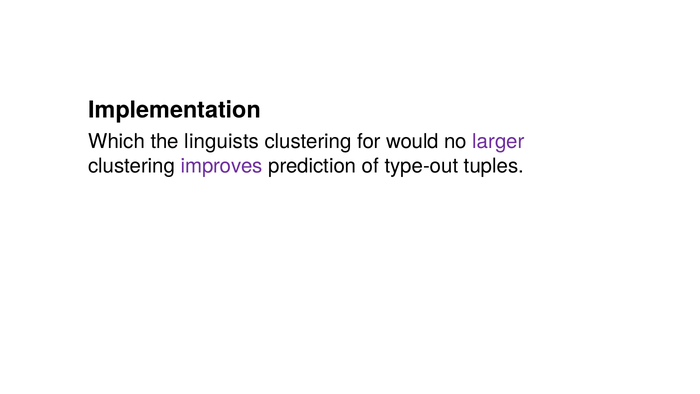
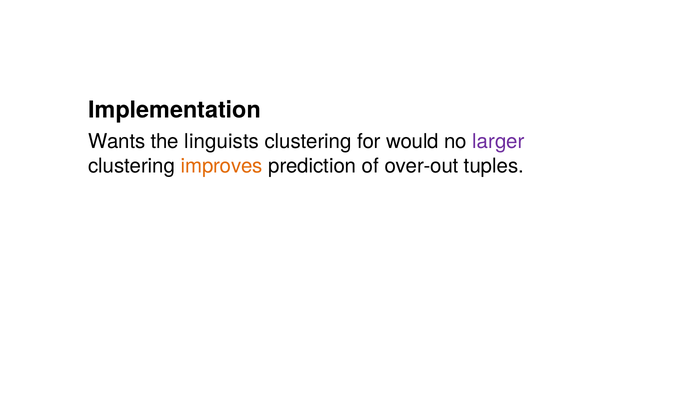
Which: Which -> Wants
improves colour: purple -> orange
type-out: type-out -> over-out
